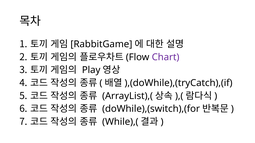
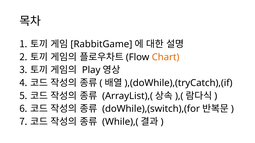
Chart colour: purple -> orange
